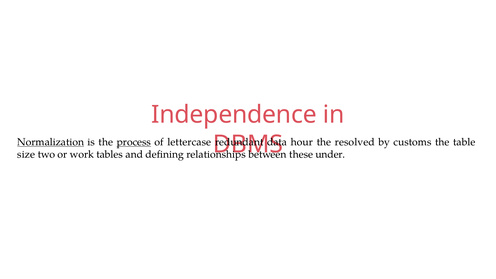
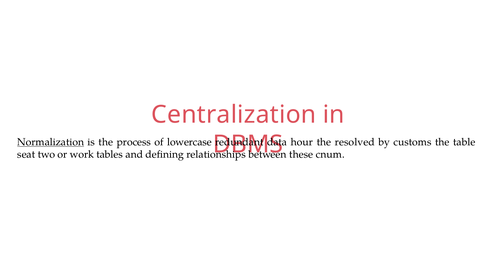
Independence: Independence -> Centralization
process underline: present -> none
lettercase: lettercase -> lowercase
size: size -> seat
under: under -> cnum
